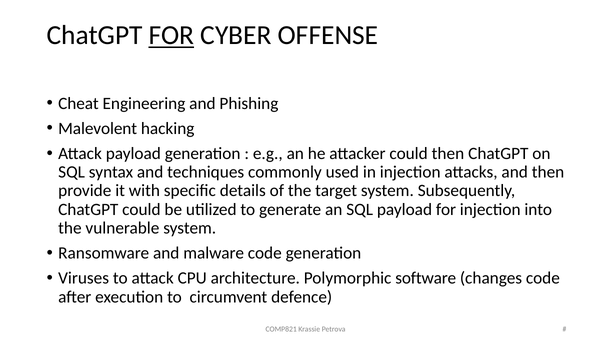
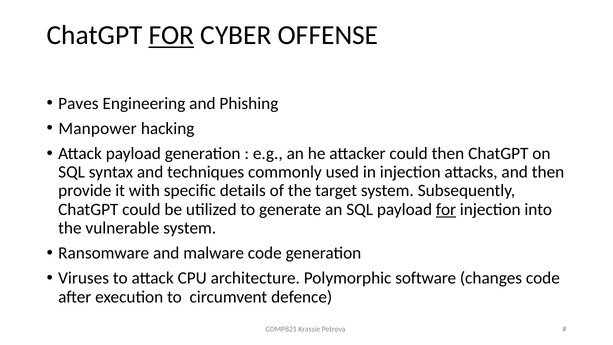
Cheat: Cheat -> Paves
Malevolent: Malevolent -> Manpower
for at (446, 209) underline: none -> present
